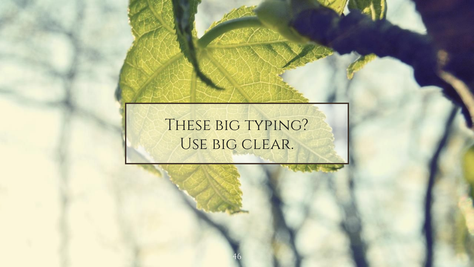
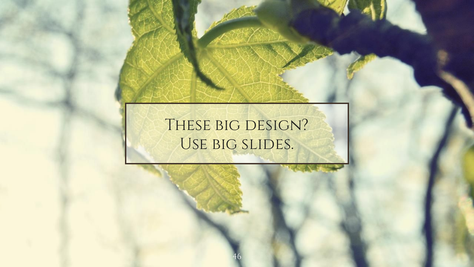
typing: typing -> design
clear: clear -> slides
